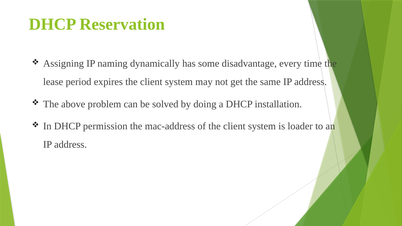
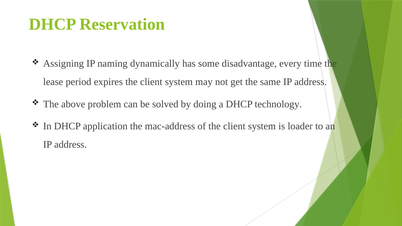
installation: installation -> technology
permission: permission -> application
